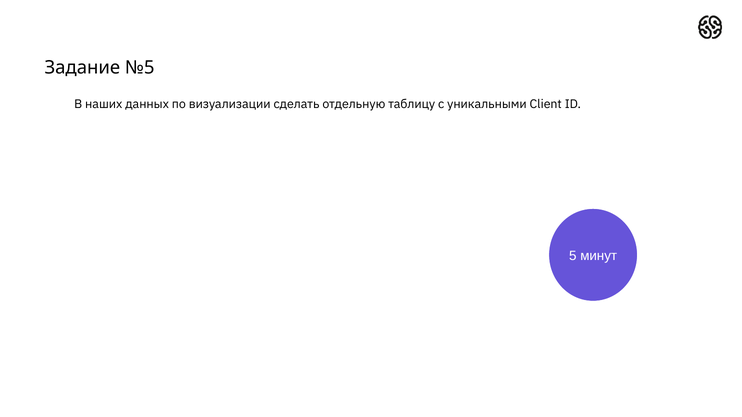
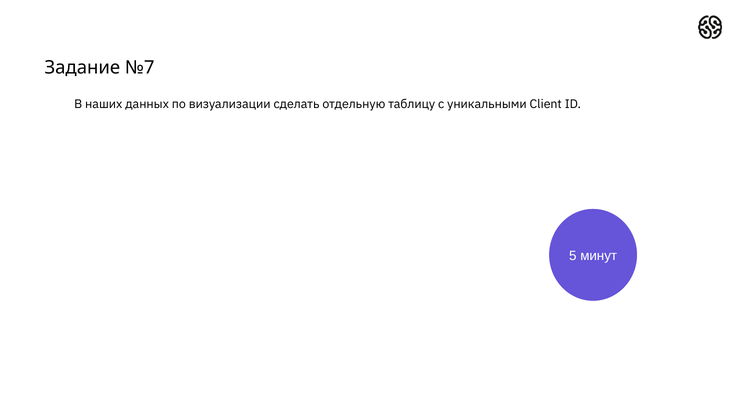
№5: №5 -> №7
